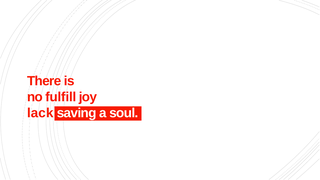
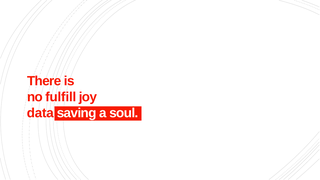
lack: lack -> data
